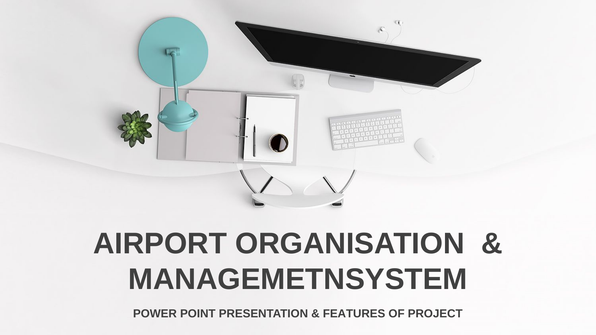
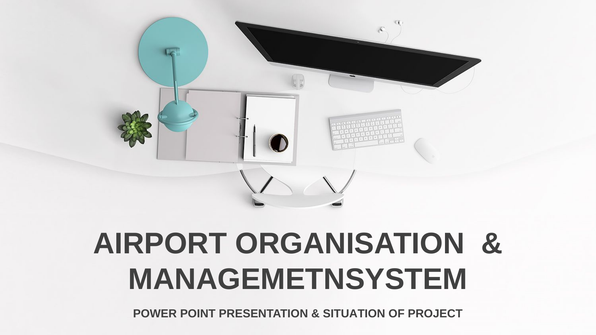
FEATURES: FEATURES -> SITUATION
